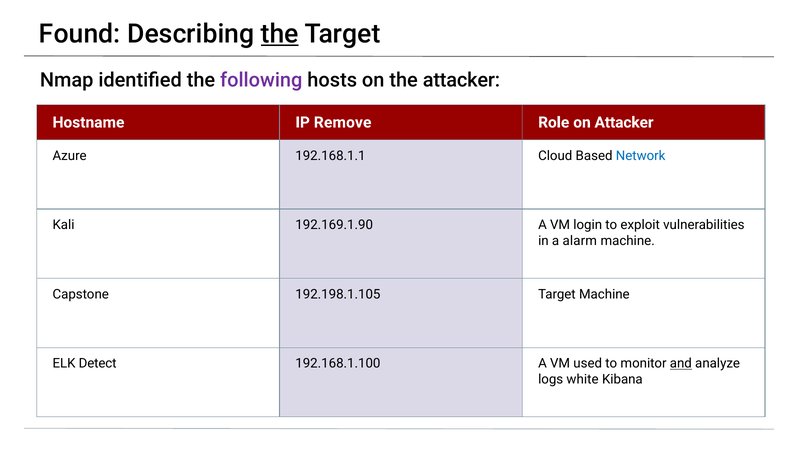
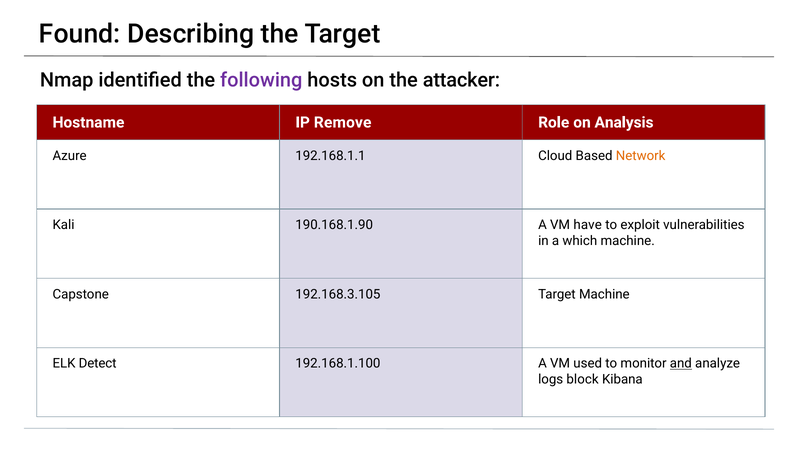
the at (280, 34) underline: present -> none
on Attacker: Attacker -> Analysis
Network colour: blue -> orange
192.169.1.90: 192.169.1.90 -> 190.168.1.90
login: login -> have
alarm: alarm -> which
192.198.1.105: 192.198.1.105 -> 192.168.3.105
white: white -> block
